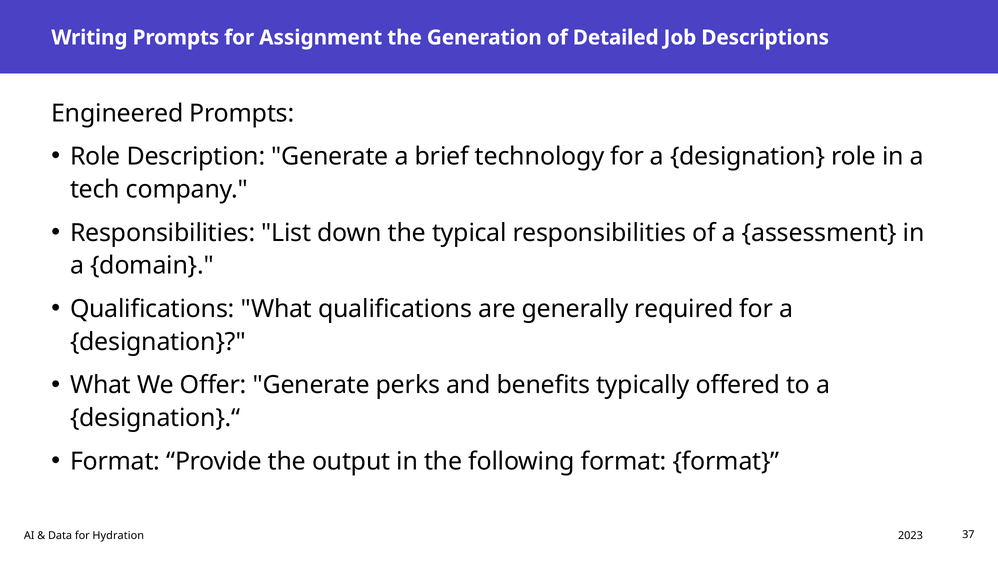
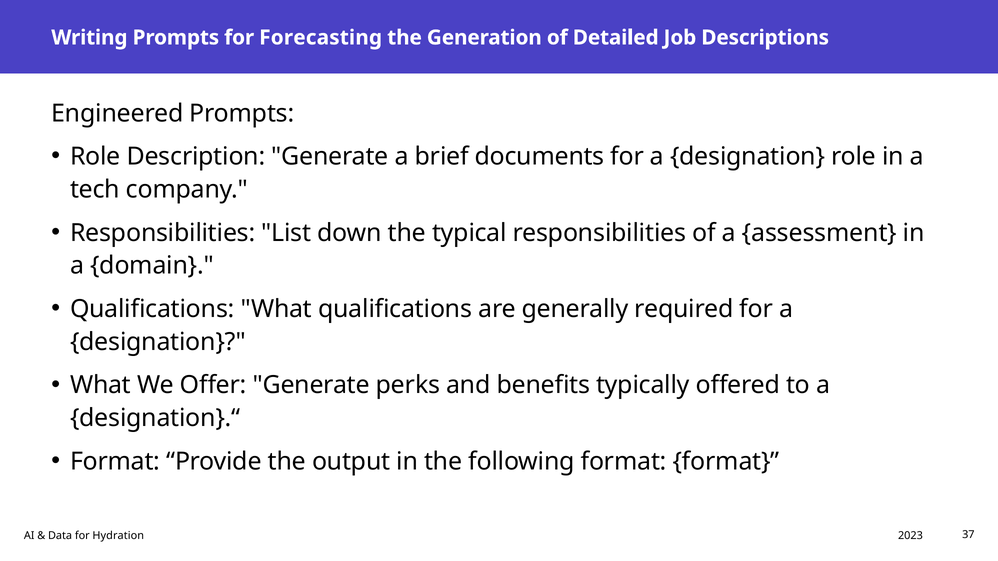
Assignment: Assignment -> Forecasting
technology: technology -> documents
